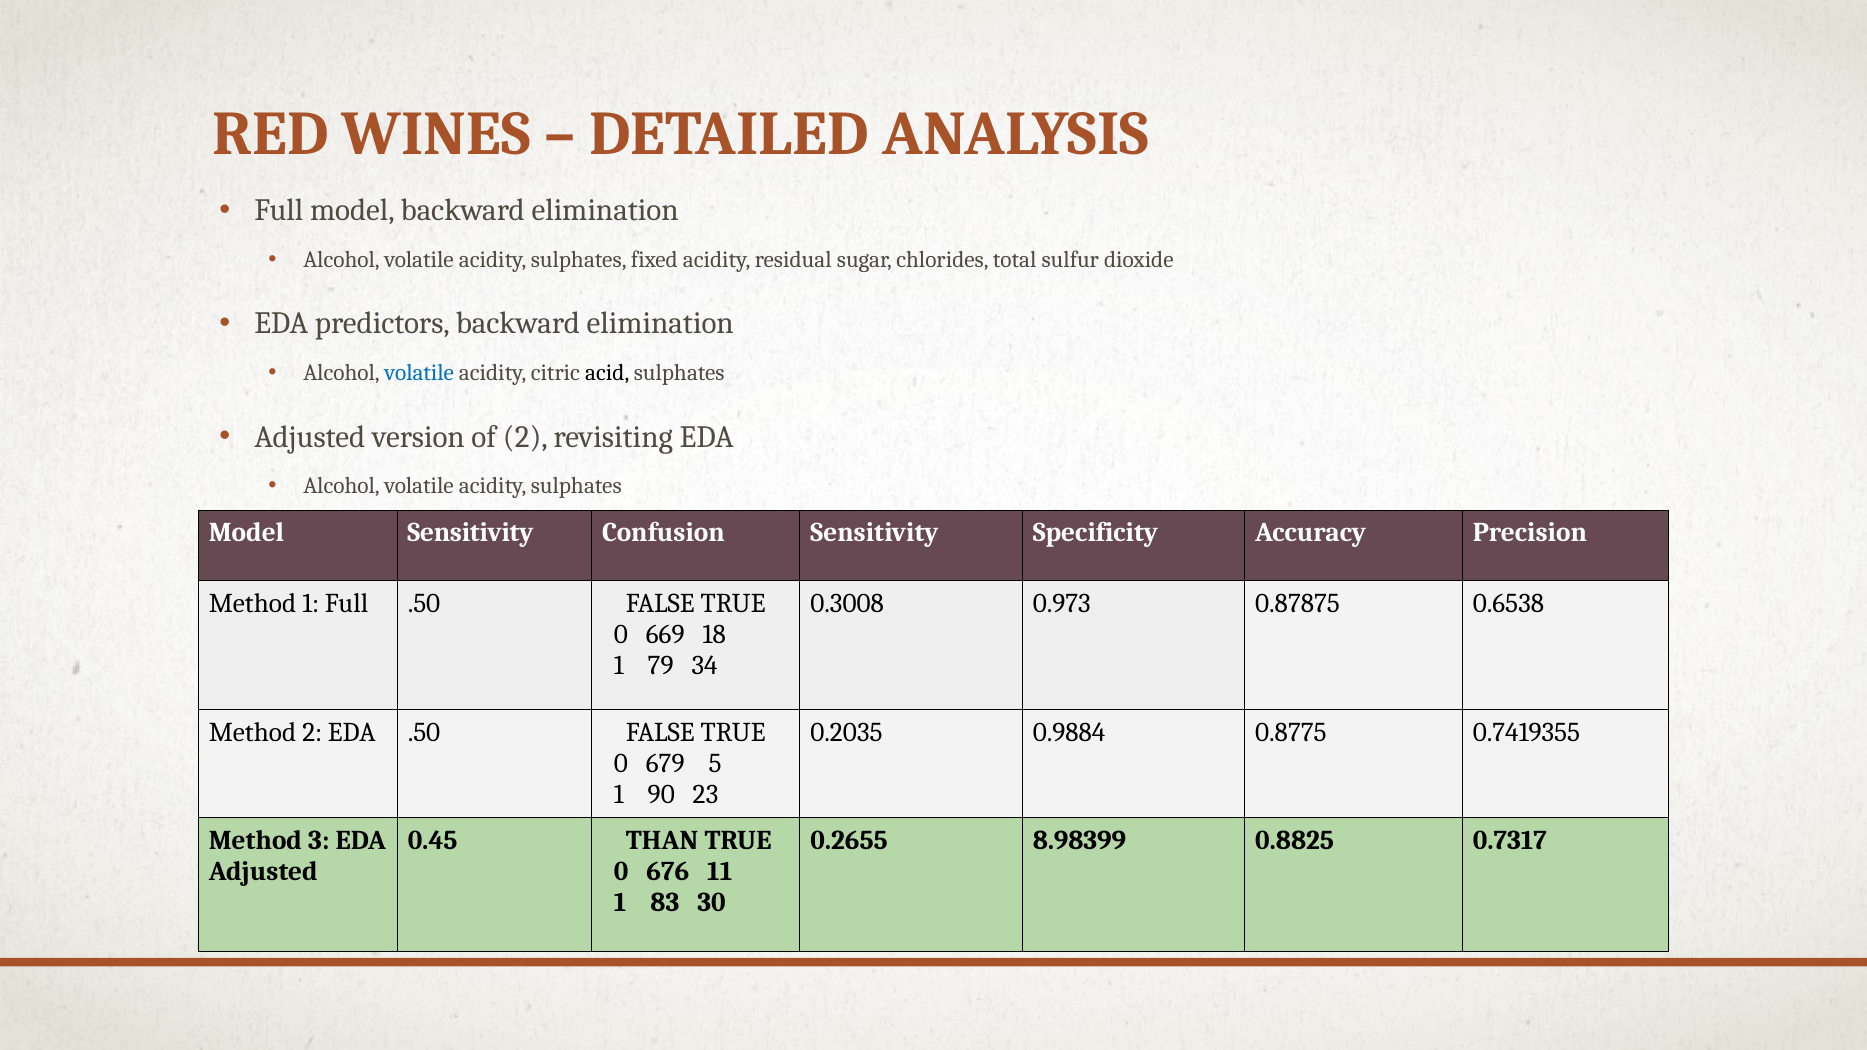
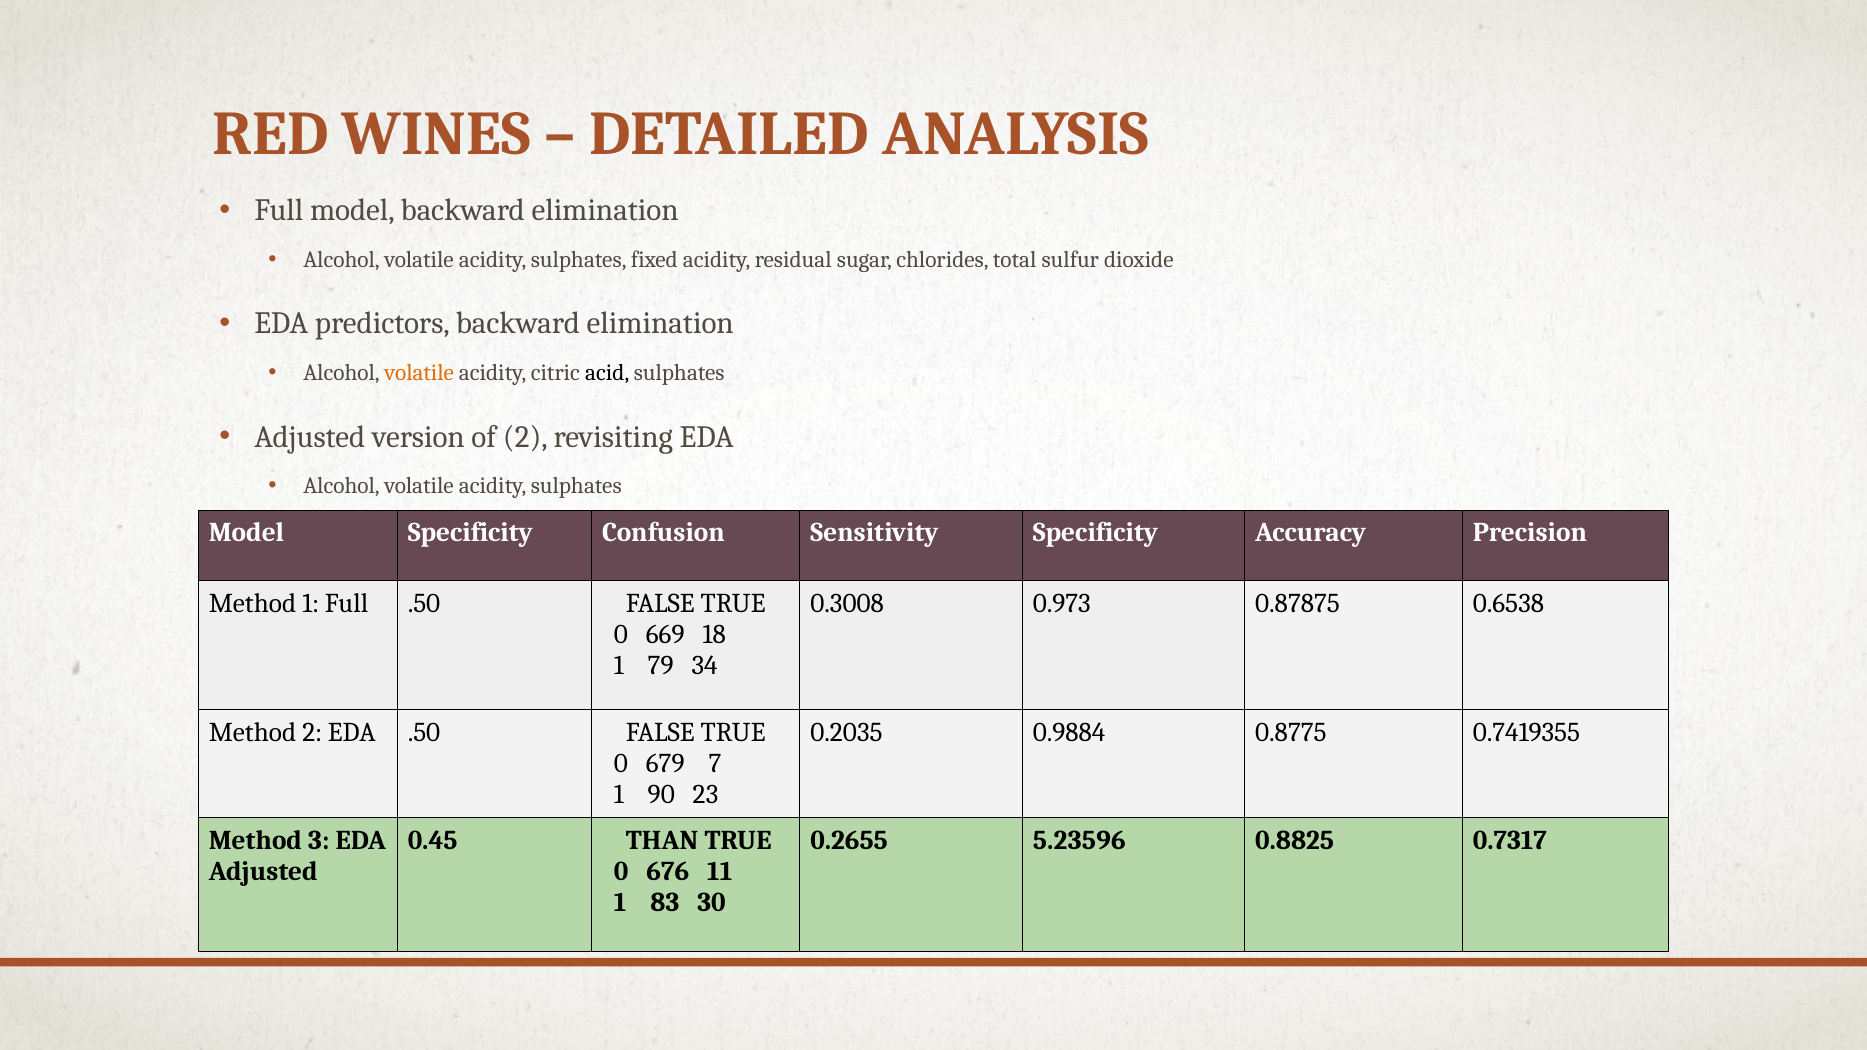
volatile at (419, 373) colour: blue -> orange
Model Sensitivity: Sensitivity -> Specificity
5: 5 -> 7
8.98399: 8.98399 -> 5.23596
